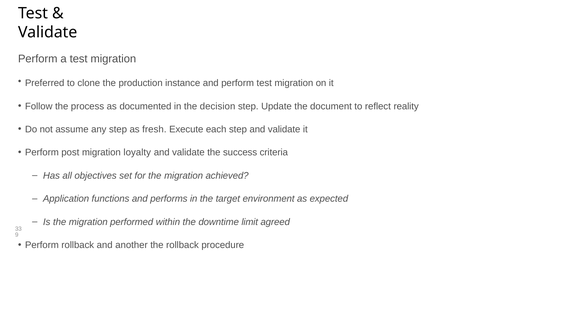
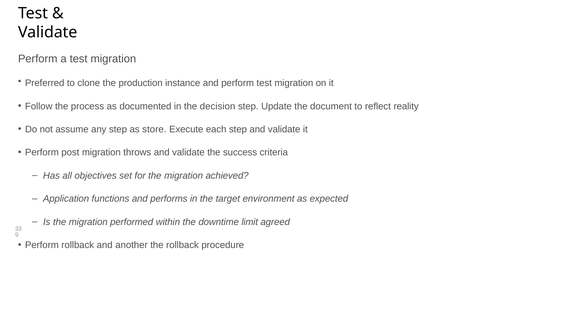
fresh: fresh -> store
loyalty: loyalty -> throws
